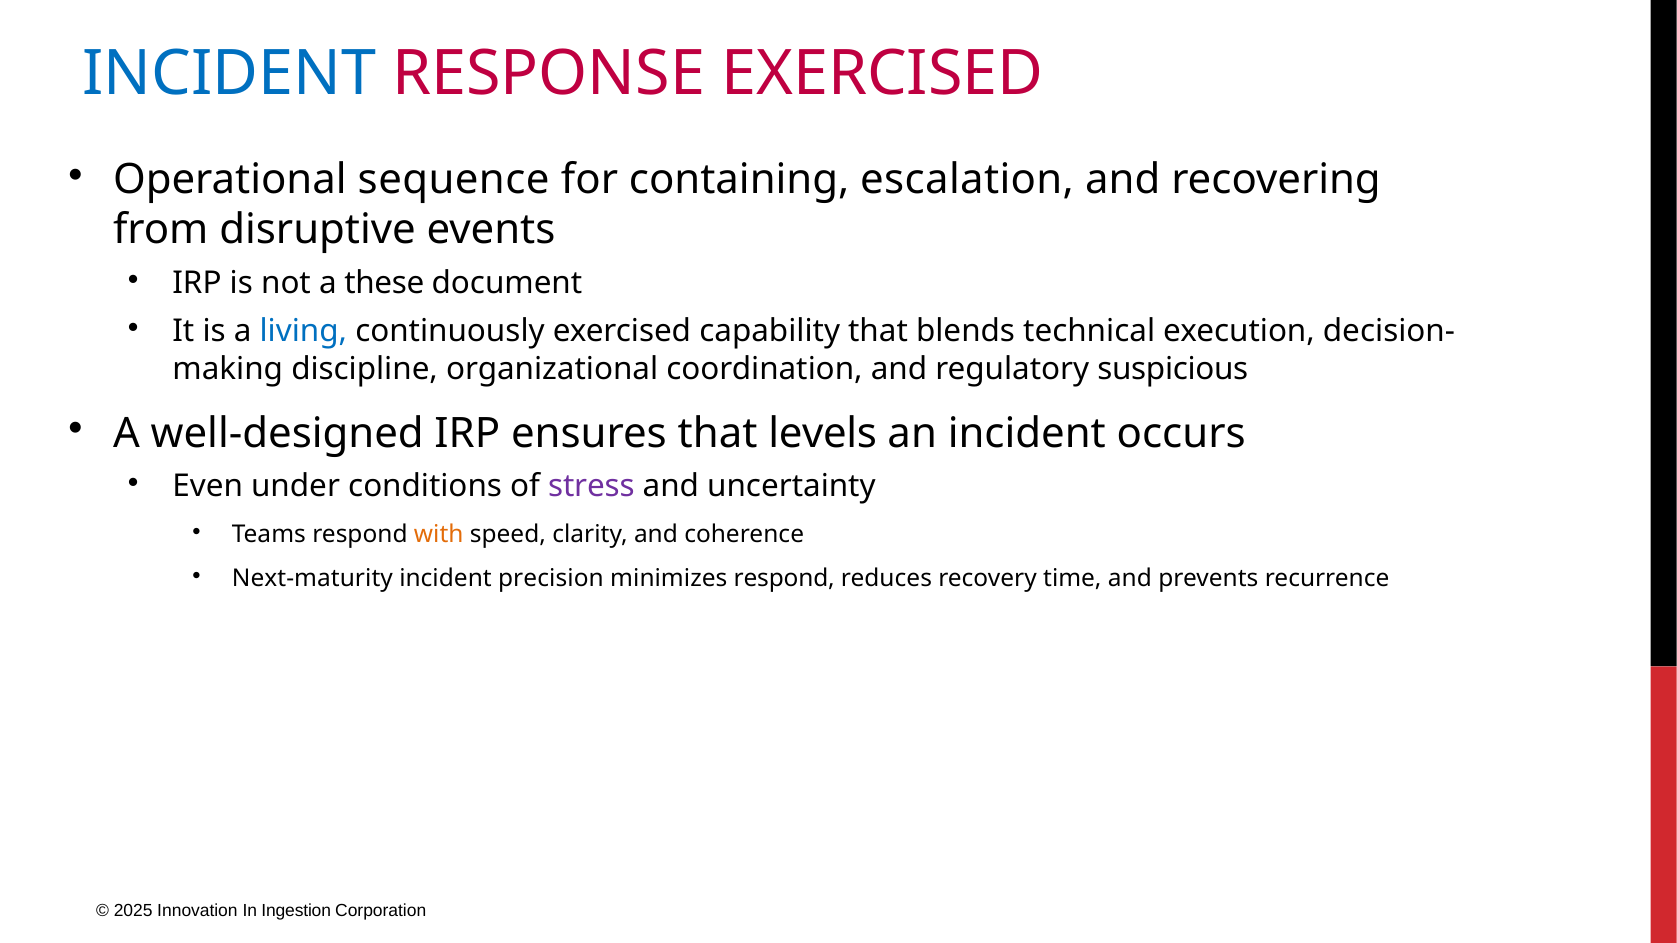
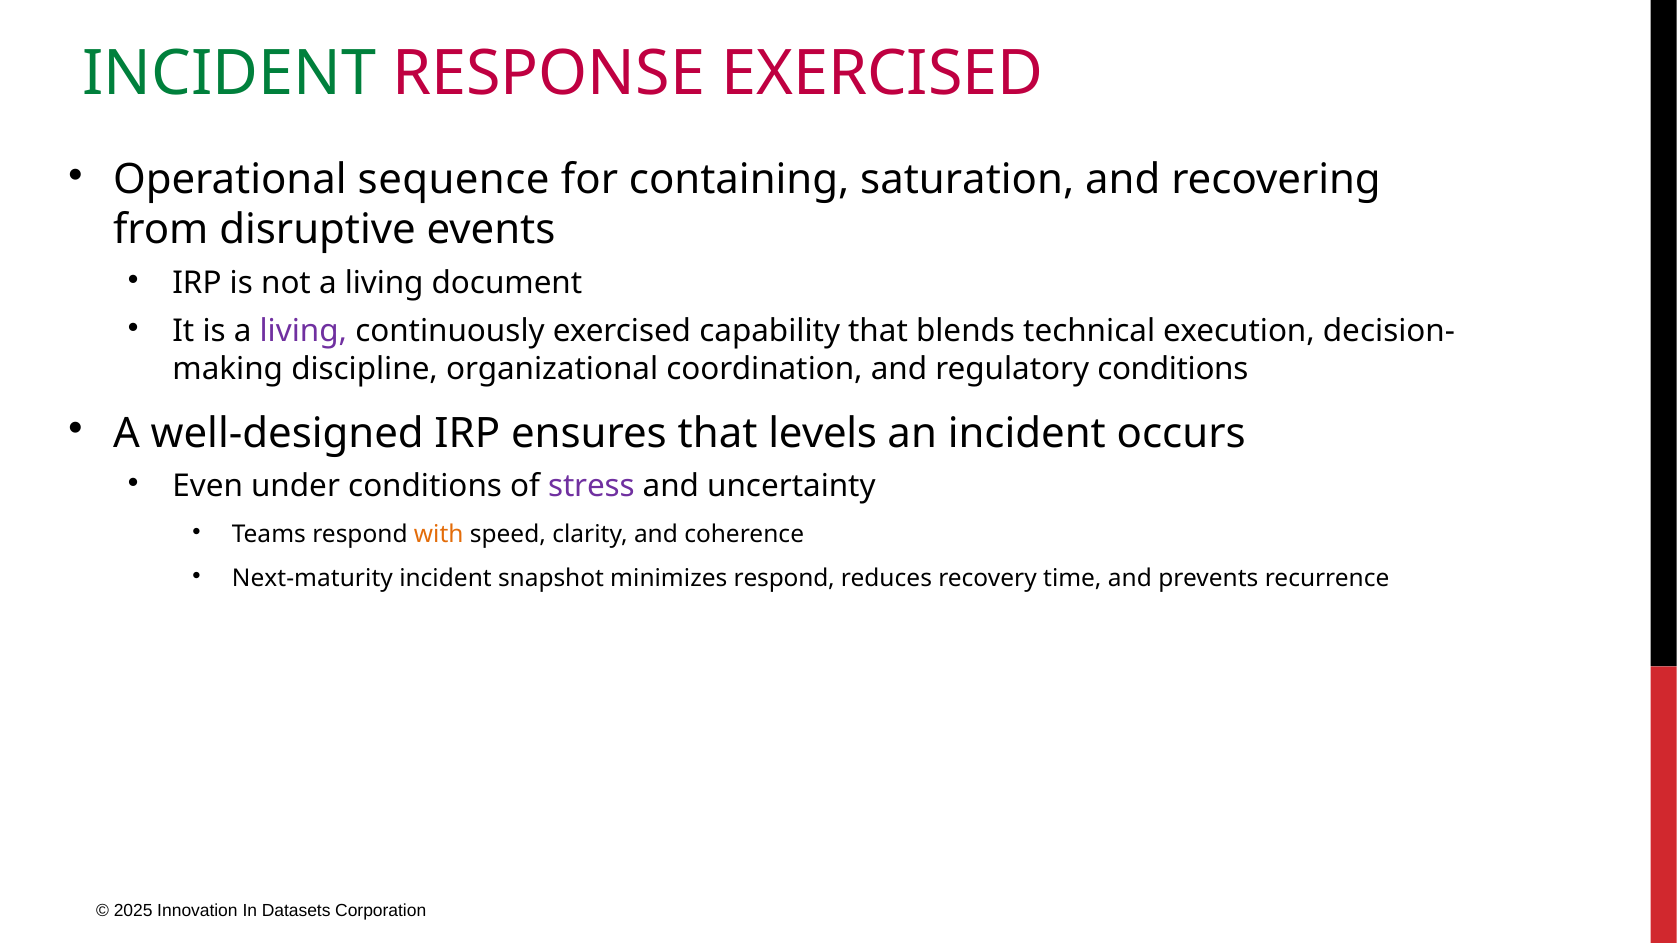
INCIDENT at (229, 74) colour: blue -> green
escalation: escalation -> saturation
not a these: these -> living
living at (303, 331) colour: blue -> purple
regulatory suspicious: suspicious -> conditions
precision: precision -> snapshot
Ingestion: Ingestion -> Datasets
